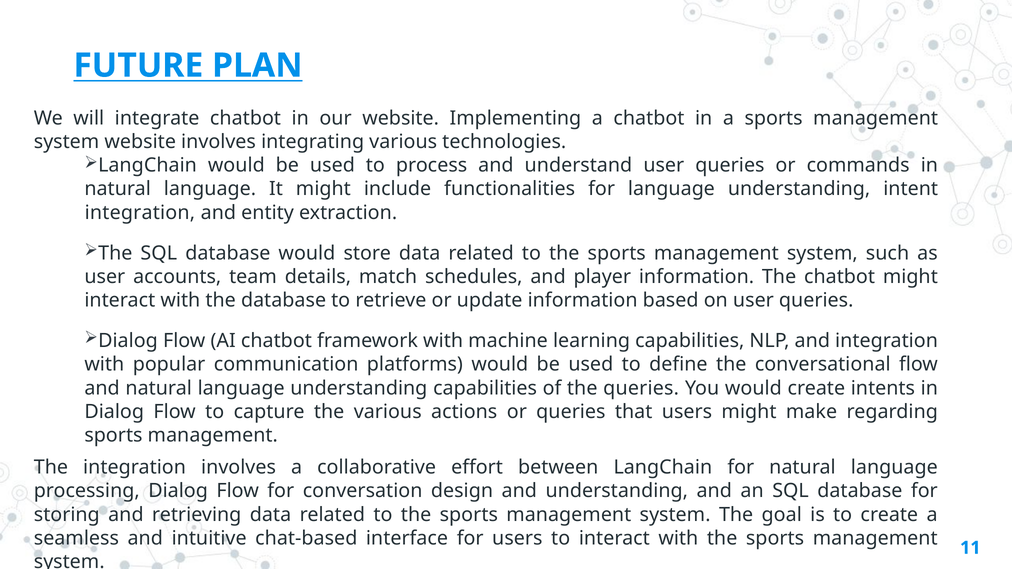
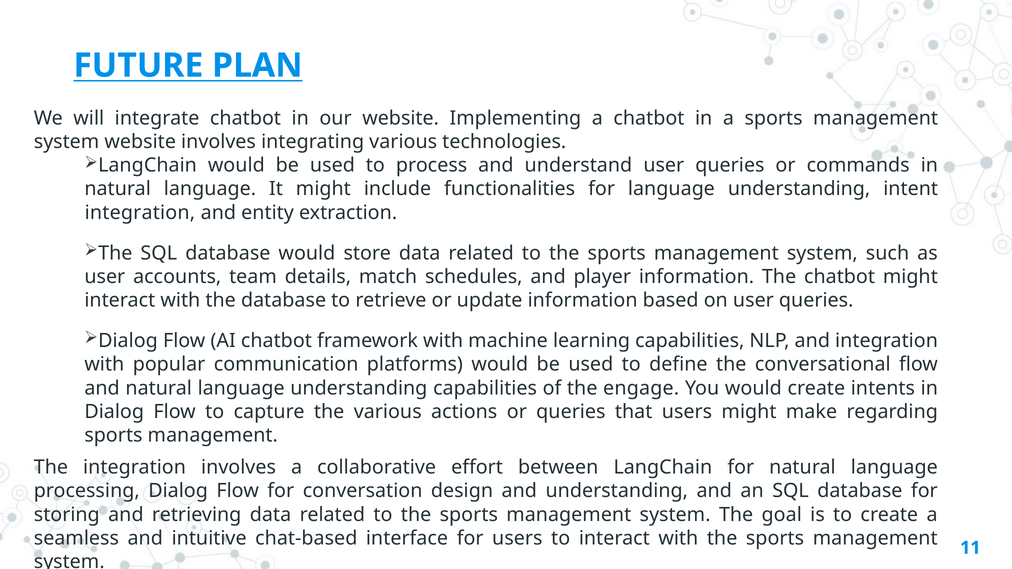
the queries: queries -> engage
